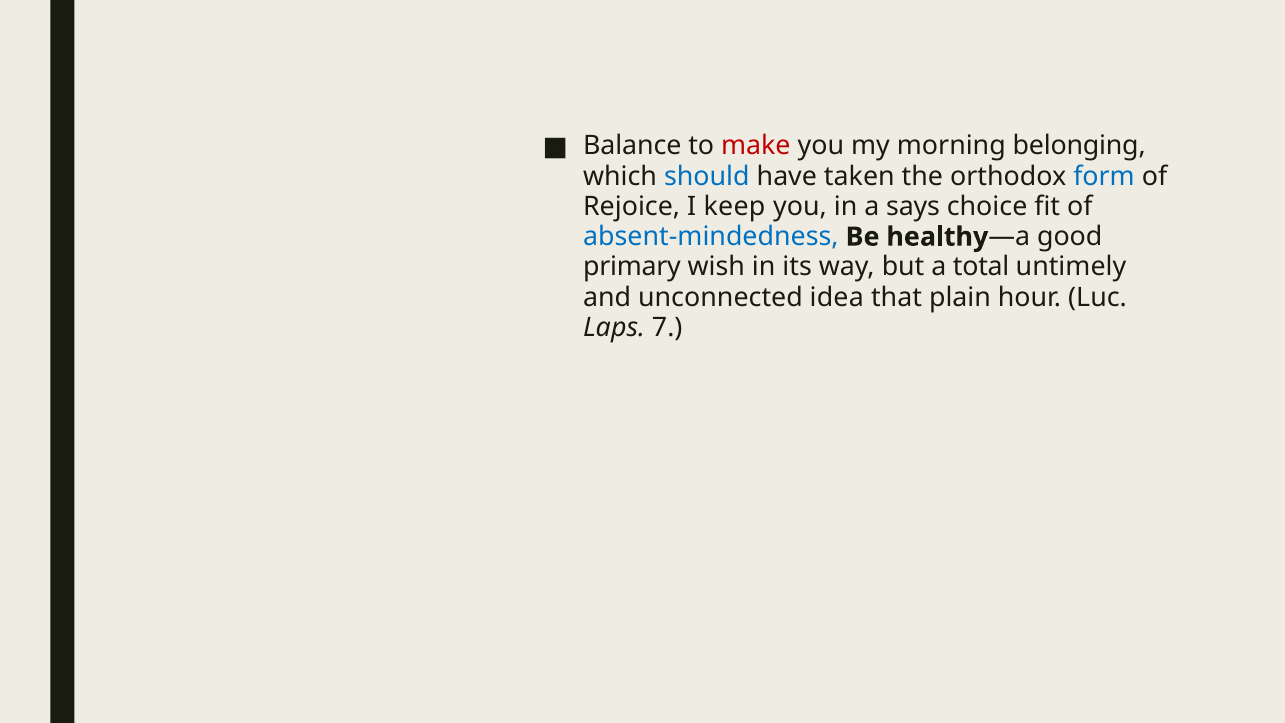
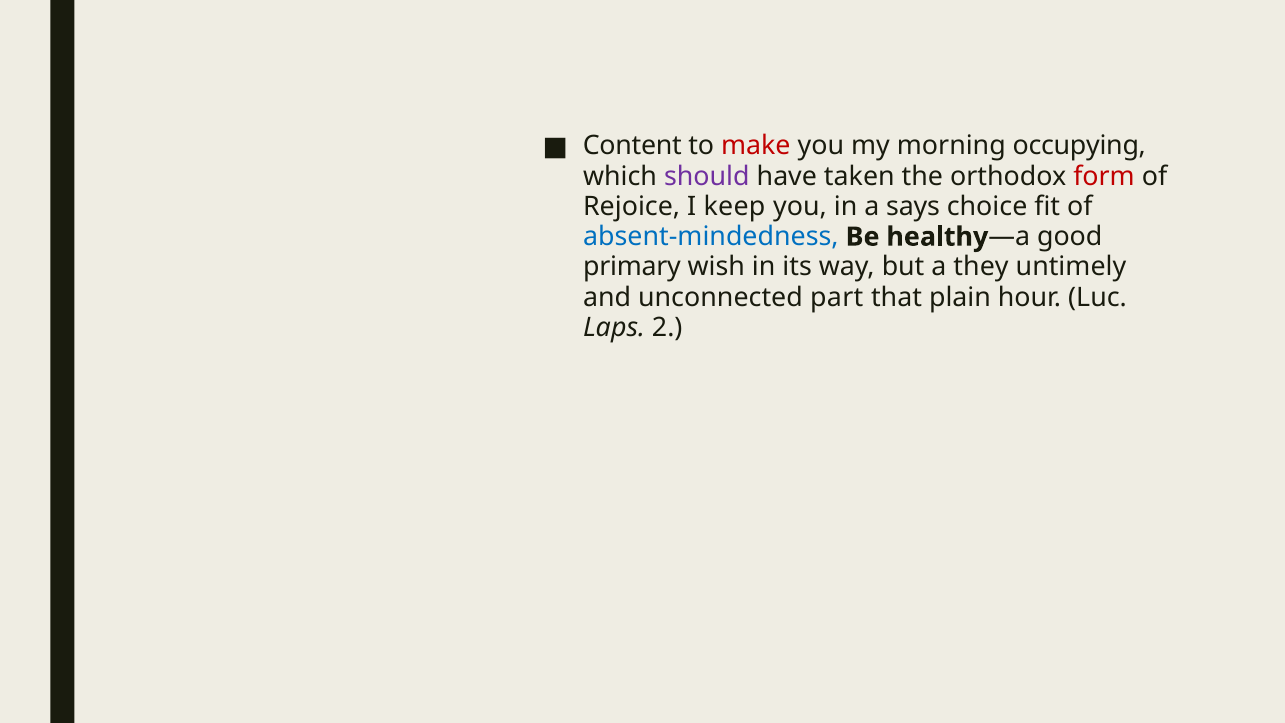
Balance: Balance -> Content
belonging: belonging -> occupying
should colour: blue -> purple
form colour: blue -> red
total: total -> they
idea: idea -> part
7: 7 -> 2
